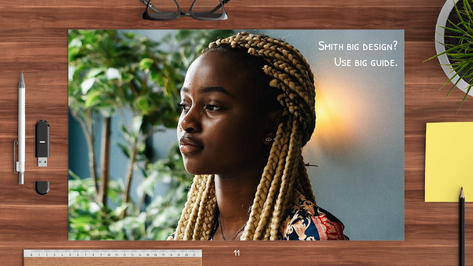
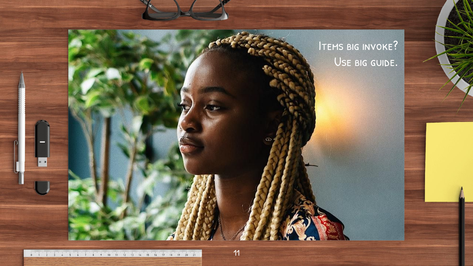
Smith: Smith -> Items
design: design -> invoke
